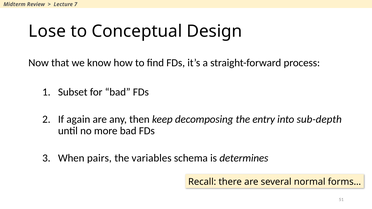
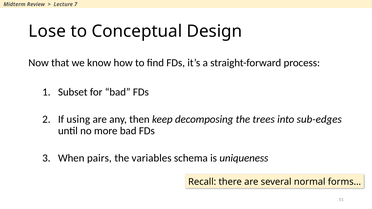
again: again -> using
entry: entry -> trees
sub-depth: sub-depth -> sub-edges
determines: determines -> uniqueness
